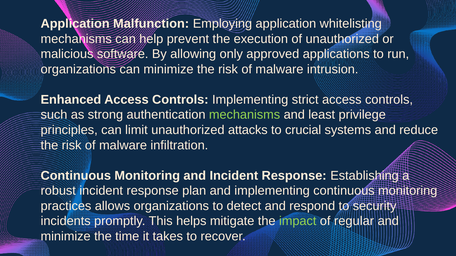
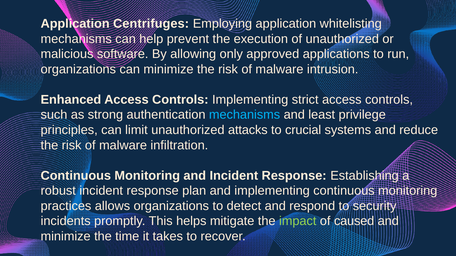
Malfunction: Malfunction -> Centrifuges
mechanisms at (245, 115) colour: light green -> light blue
regular: regular -> caused
